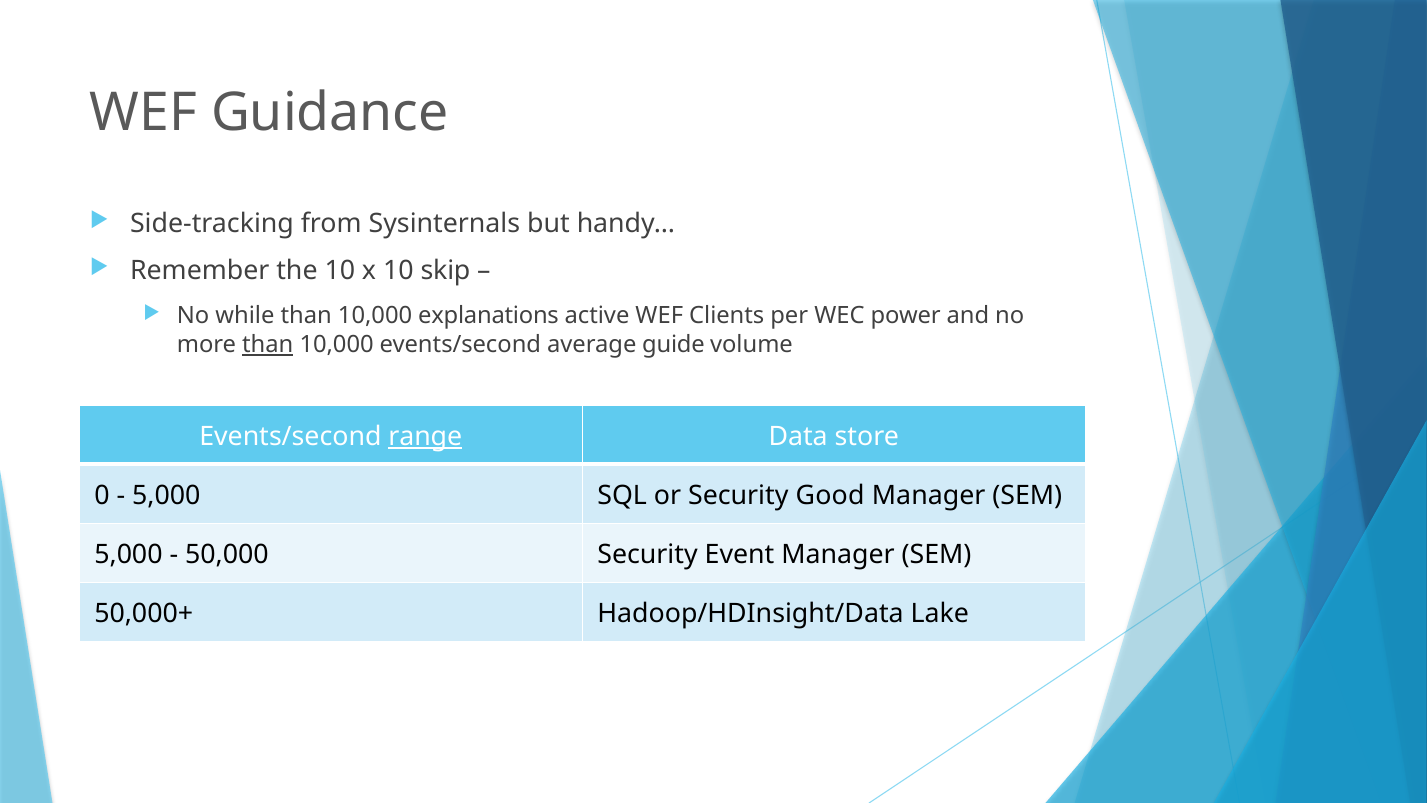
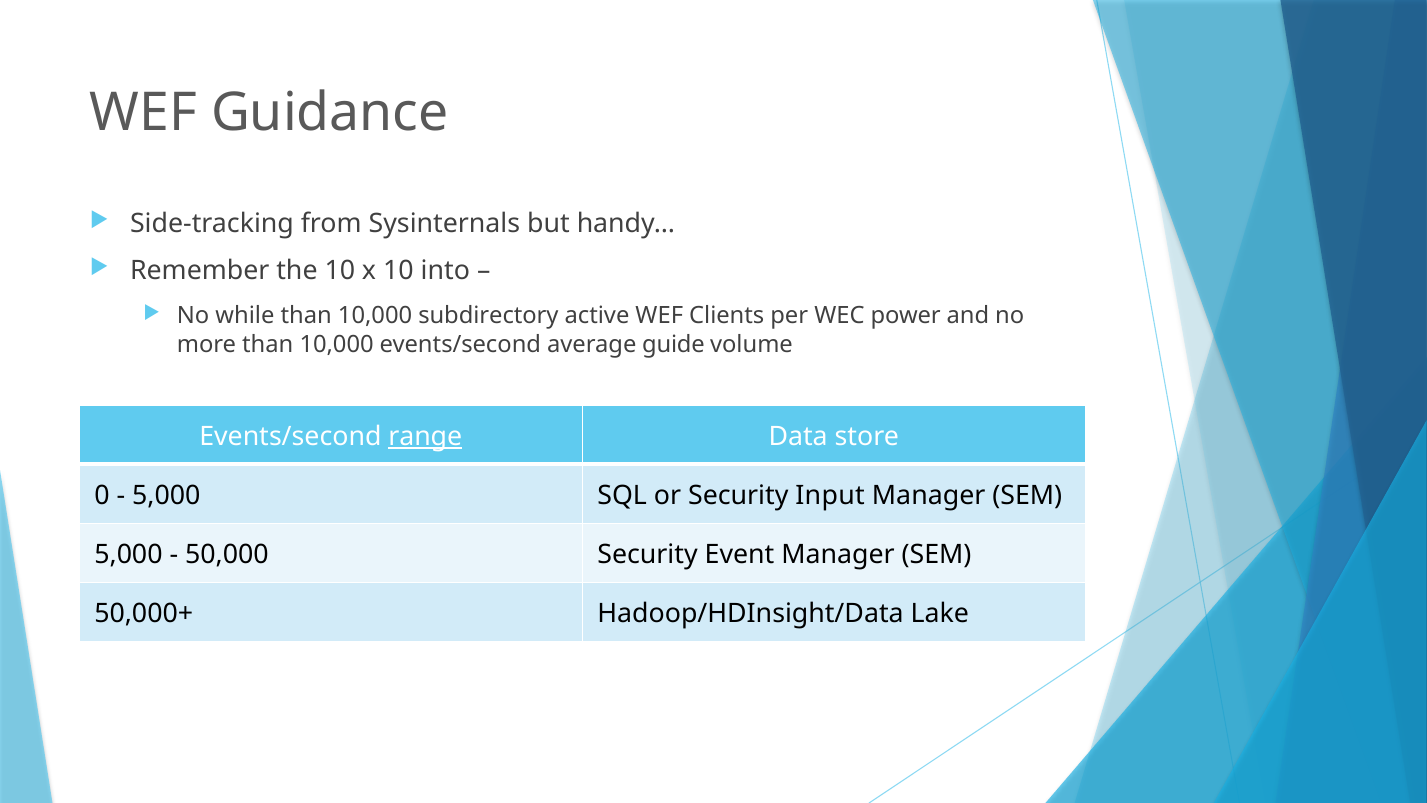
skip: skip -> into
explanations: explanations -> subdirectory
than at (268, 345) underline: present -> none
Good: Good -> Input
